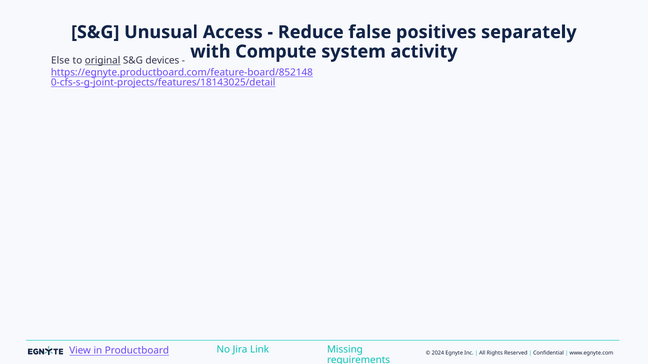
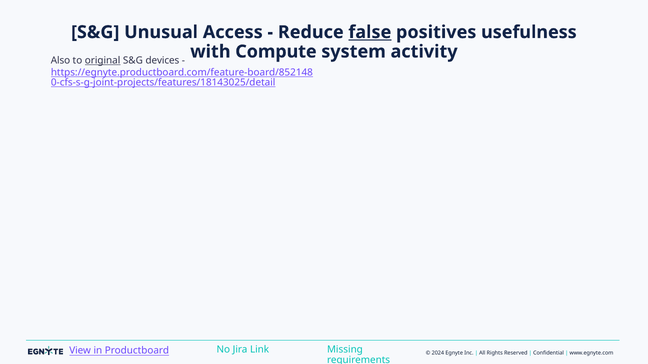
false underline: none -> present
separately: separately -> usefulness
Else: Else -> Also
